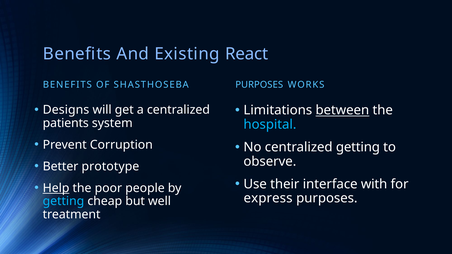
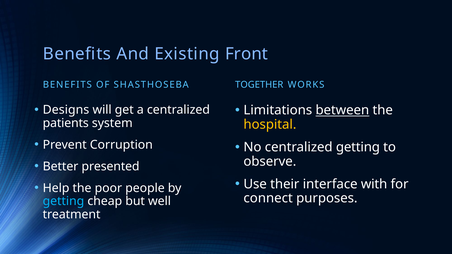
React: React -> Front
PURPOSES at (259, 85): PURPOSES -> TOGETHER
hospital colour: light blue -> yellow
prototype: prototype -> presented
Help underline: present -> none
express: express -> connect
